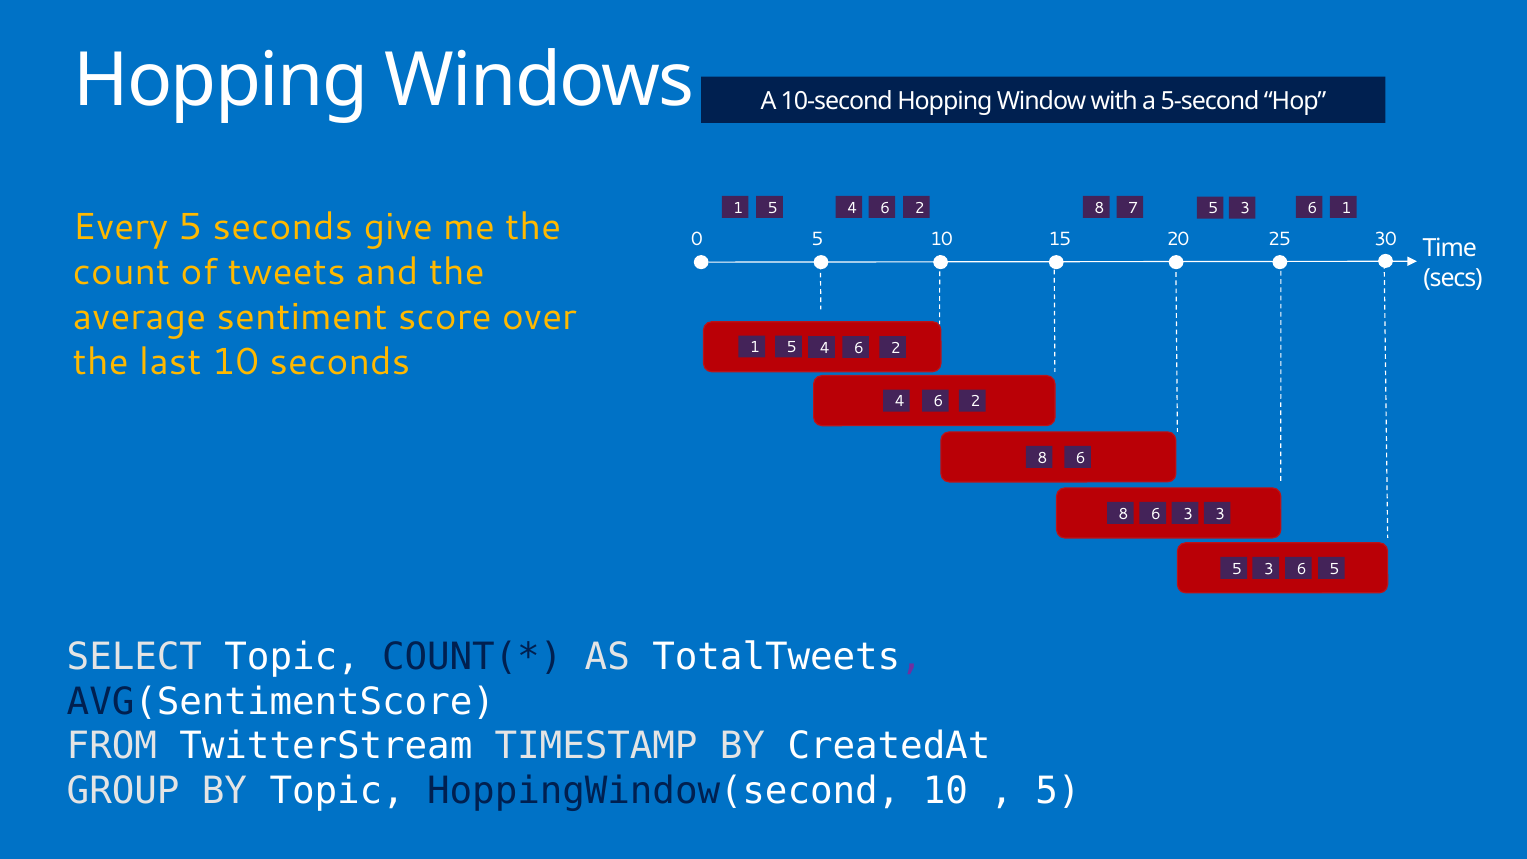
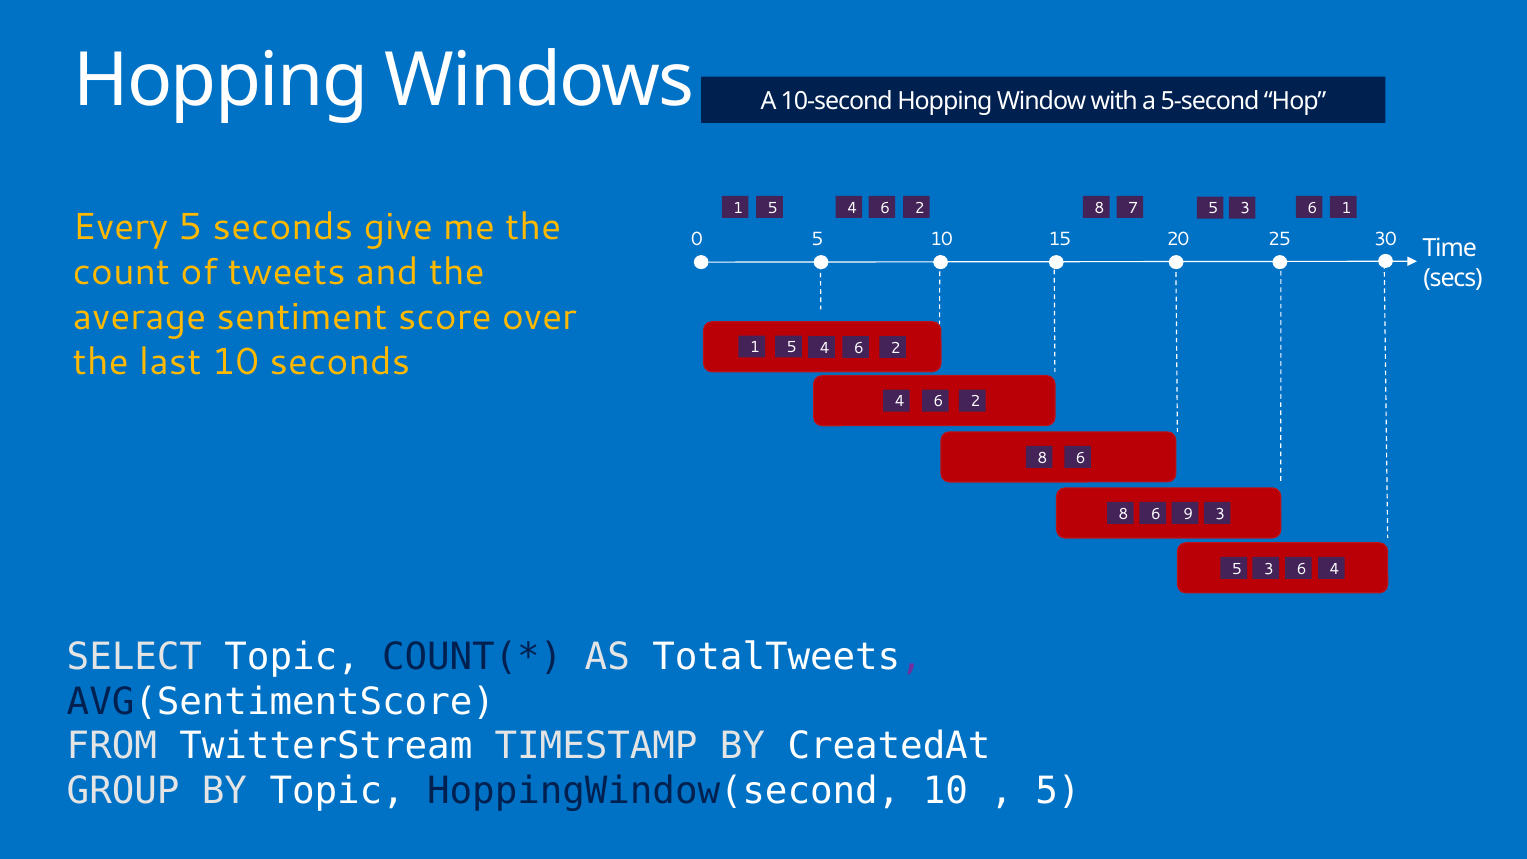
6 3: 3 -> 9
3 6 5: 5 -> 4
